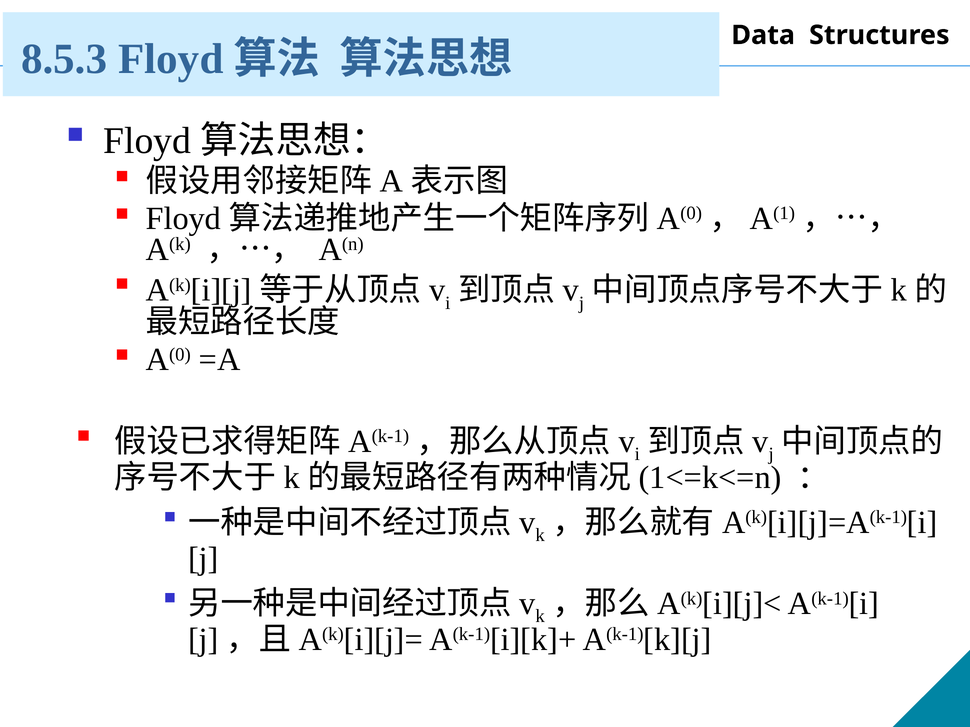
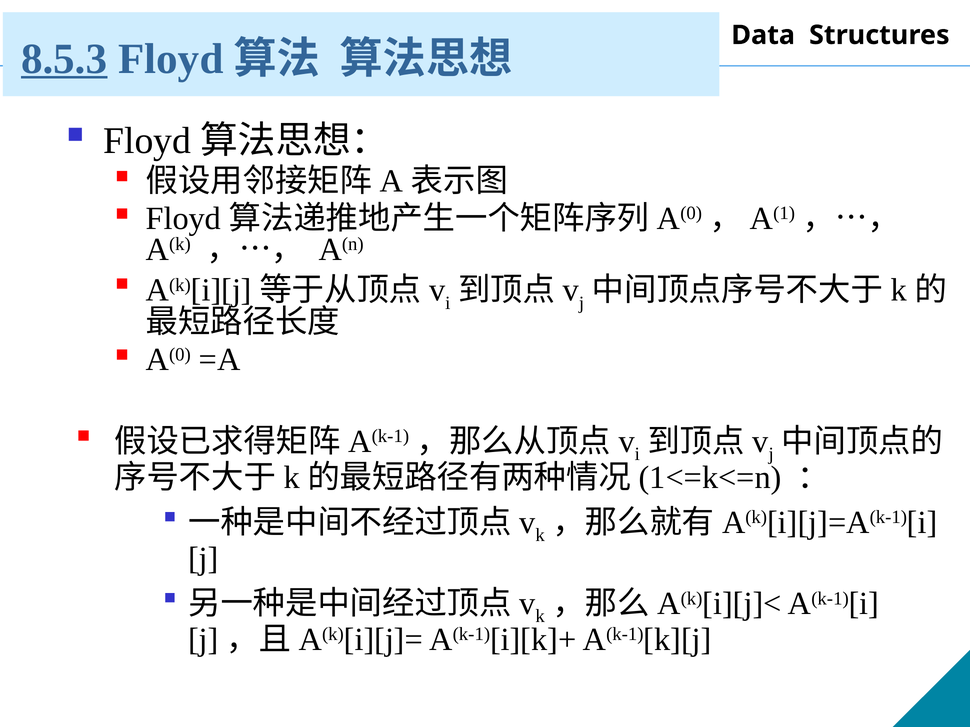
8.5.3 underline: none -> present
